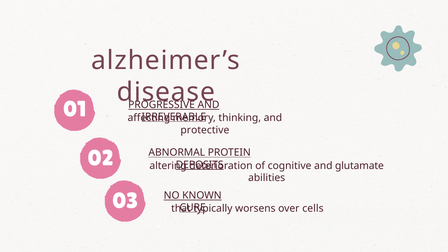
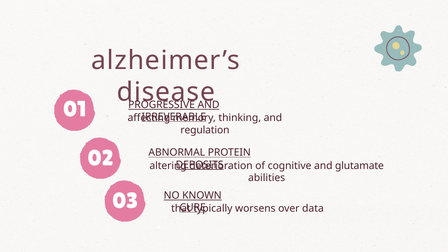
protective: protective -> regulation
cells: cells -> data
